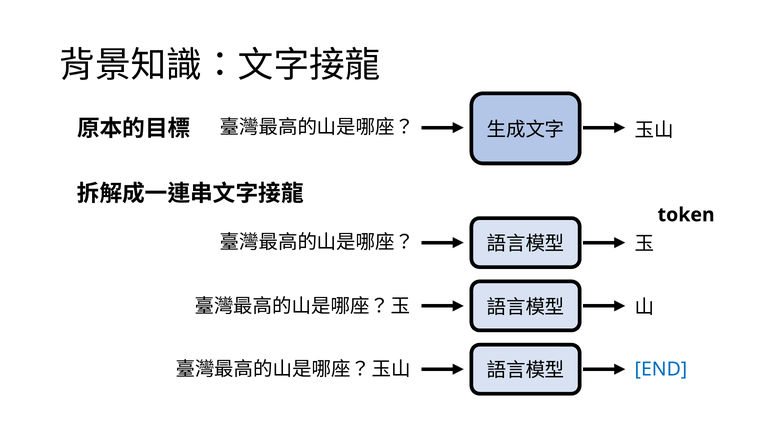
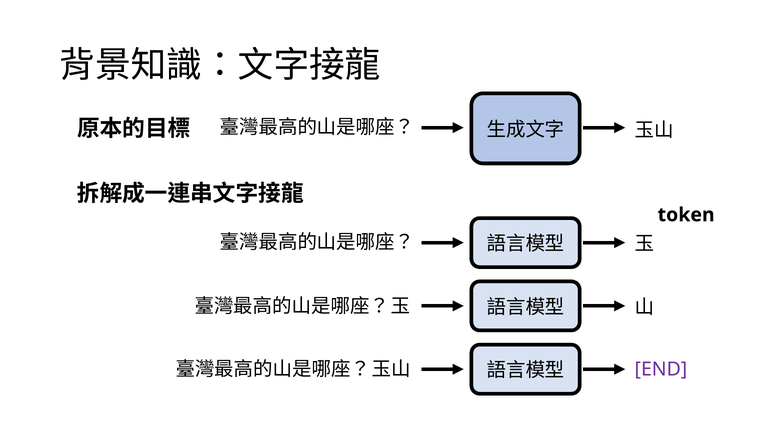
END colour: blue -> purple
